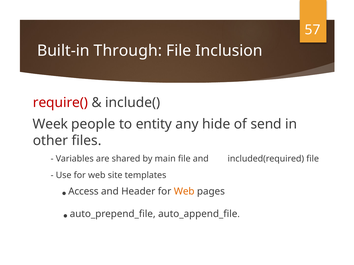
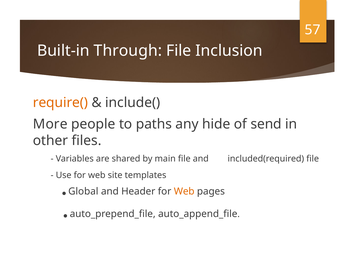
require( colour: red -> orange
Week: Week -> More
entity: entity -> paths
Access: Access -> Global
